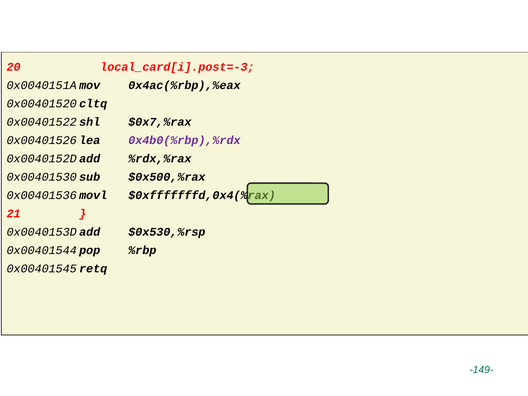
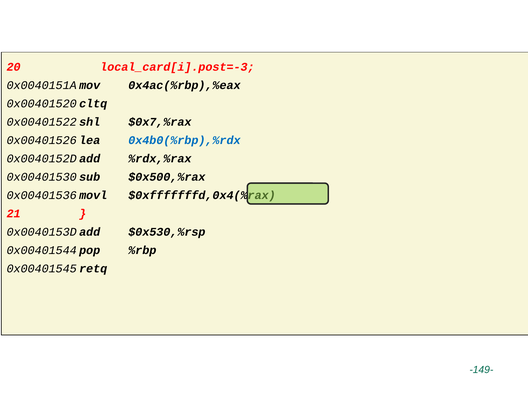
0x4b0(%rbp),%rdx colour: purple -> blue
